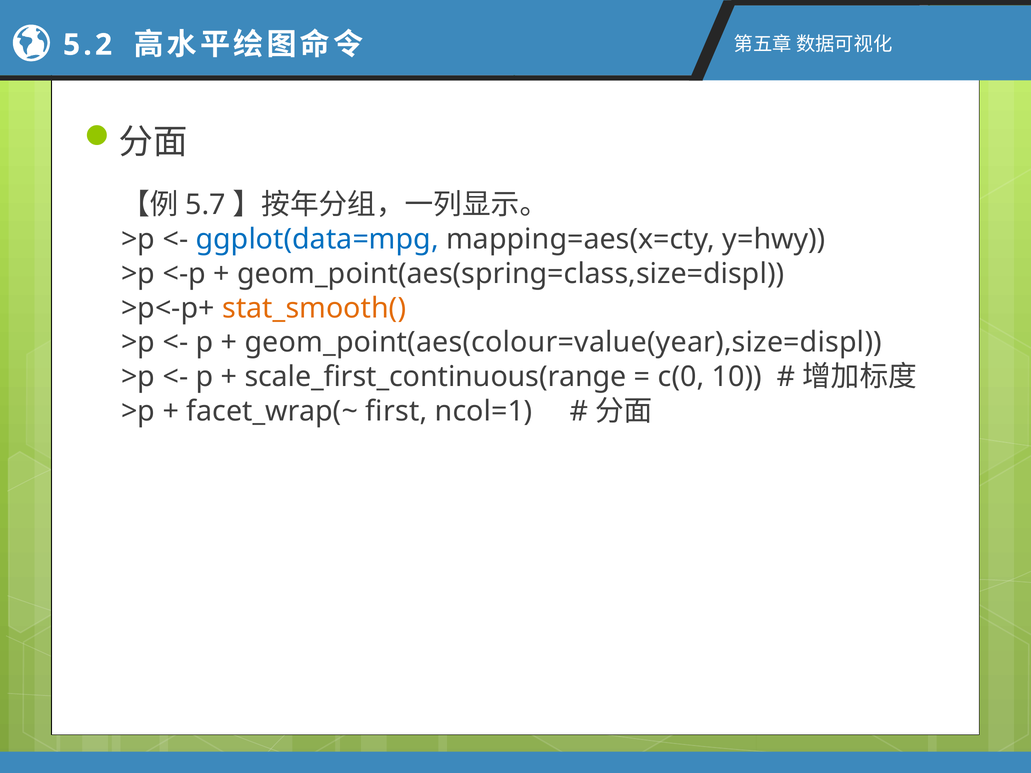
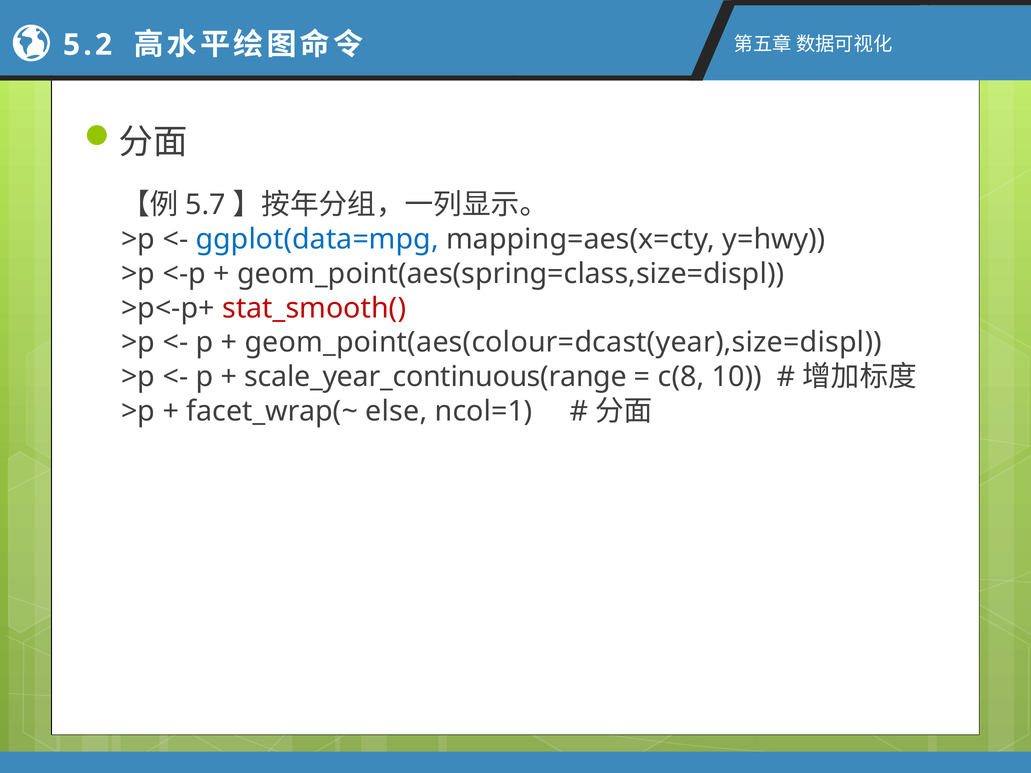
stat_smooth( colour: orange -> red
geom_point(aes(colour=value(year),size=displ: geom_point(aes(colour=value(year),size=displ -> geom_point(aes(colour=dcast(year),size=displ
scale_first_continuous(range: scale_first_continuous(range -> scale_year_continuous(range
c(0: c(0 -> c(8
first: first -> else
